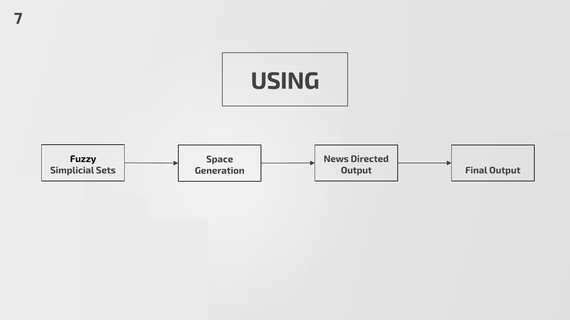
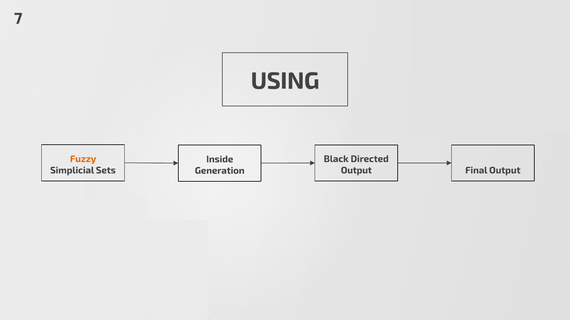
Fuzzy colour: black -> orange
News: News -> Black
Space: Space -> Inside
